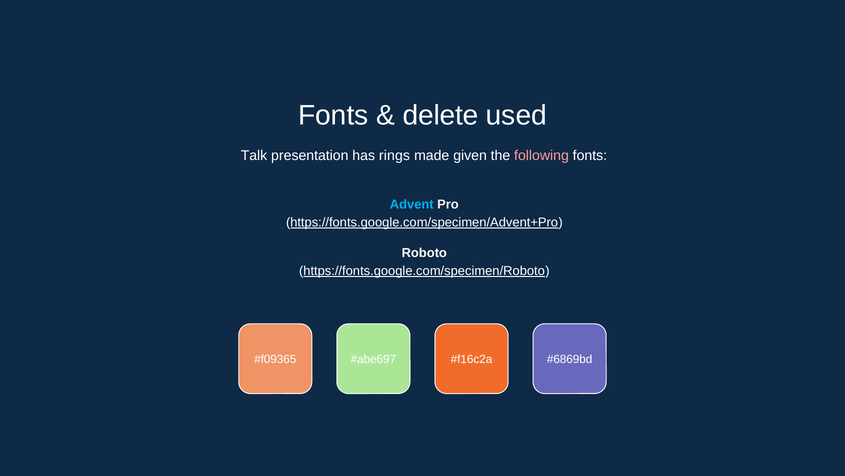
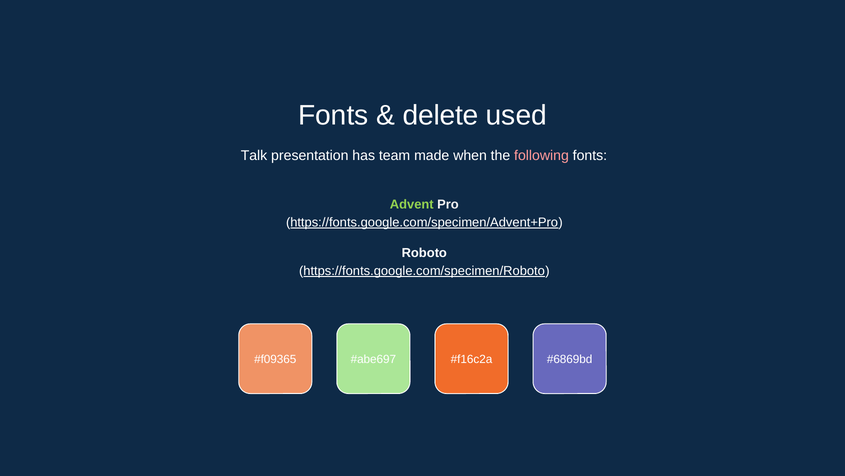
rings: rings -> team
given: given -> when
Advent colour: light blue -> light green
